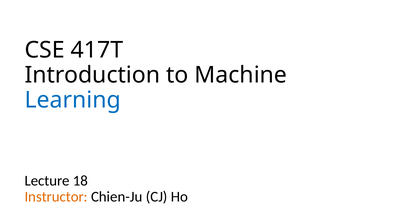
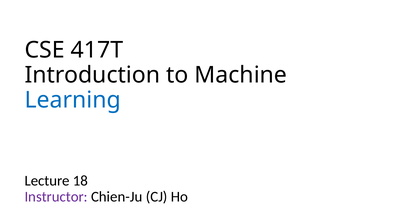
Instructor colour: orange -> purple
